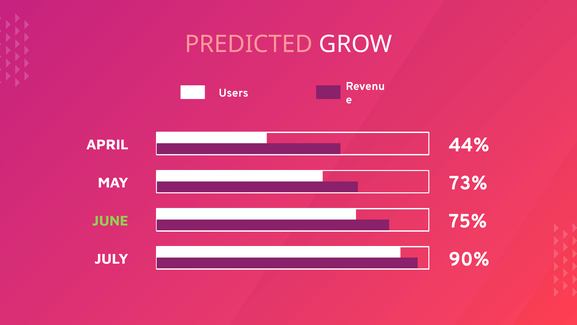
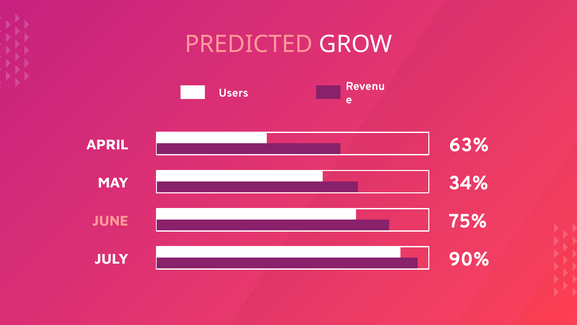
44%: 44% -> 63%
73%: 73% -> 34%
JUNE colour: light green -> pink
